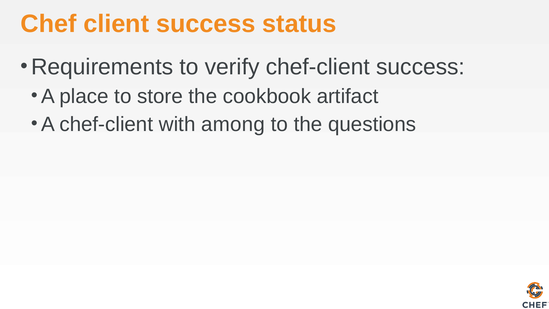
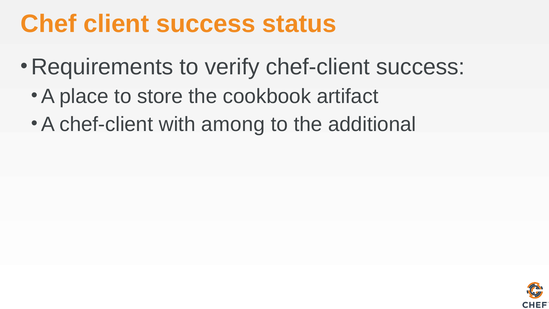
questions: questions -> additional
